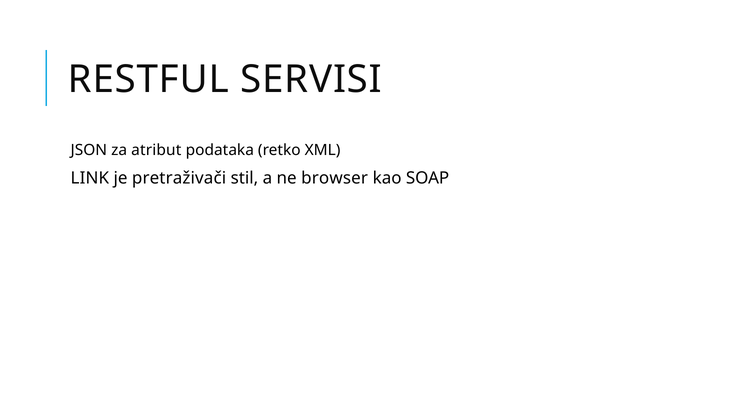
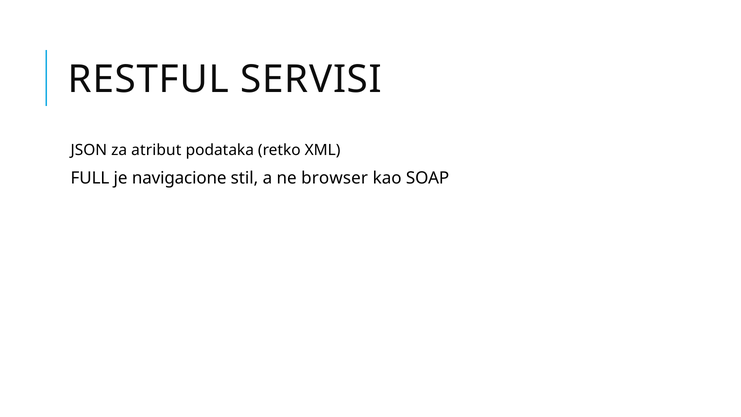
LINK: LINK -> FULL
pretraživači: pretraživači -> navigacione
